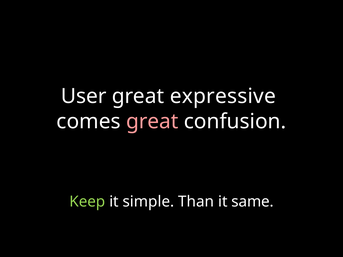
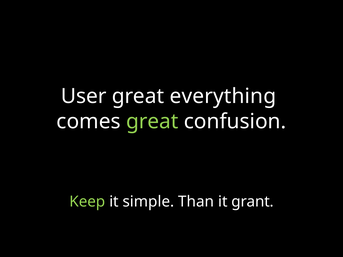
expressive: expressive -> everything
great at (152, 122) colour: pink -> light green
same: same -> grant
